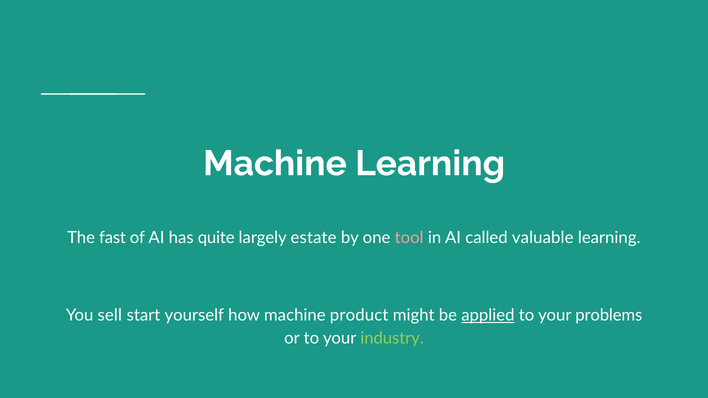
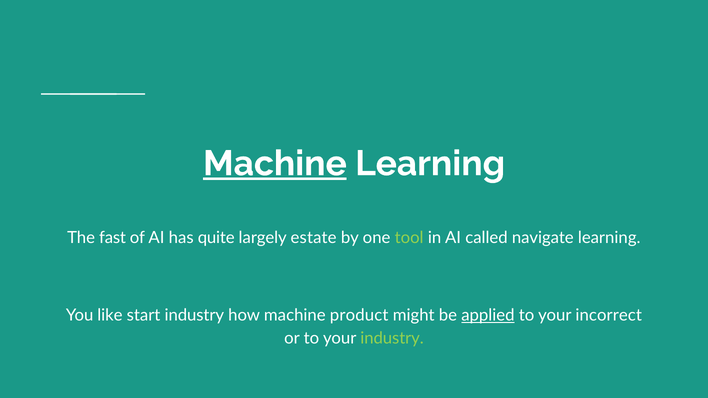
Machine at (275, 164) underline: none -> present
tool colour: pink -> light green
valuable: valuable -> navigate
sell: sell -> like
start yourself: yourself -> industry
problems: problems -> incorrect
